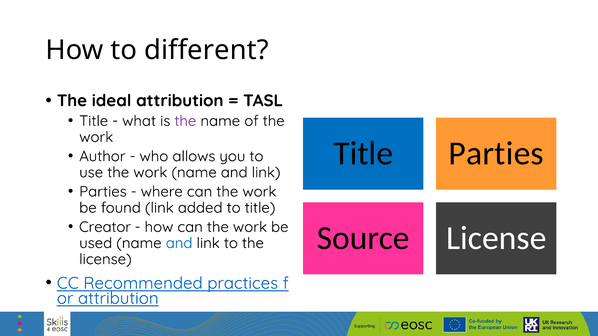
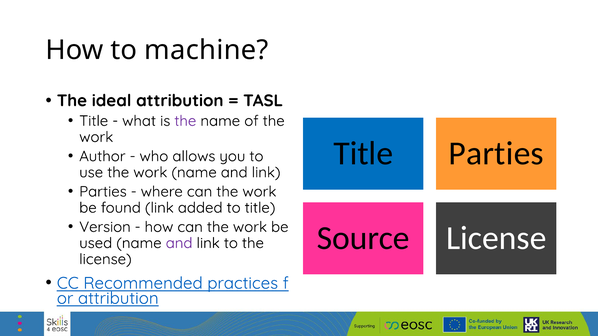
different: different -> machine
Creator: Creator -> Version
and at (179, 243) colour: blue -> purple
